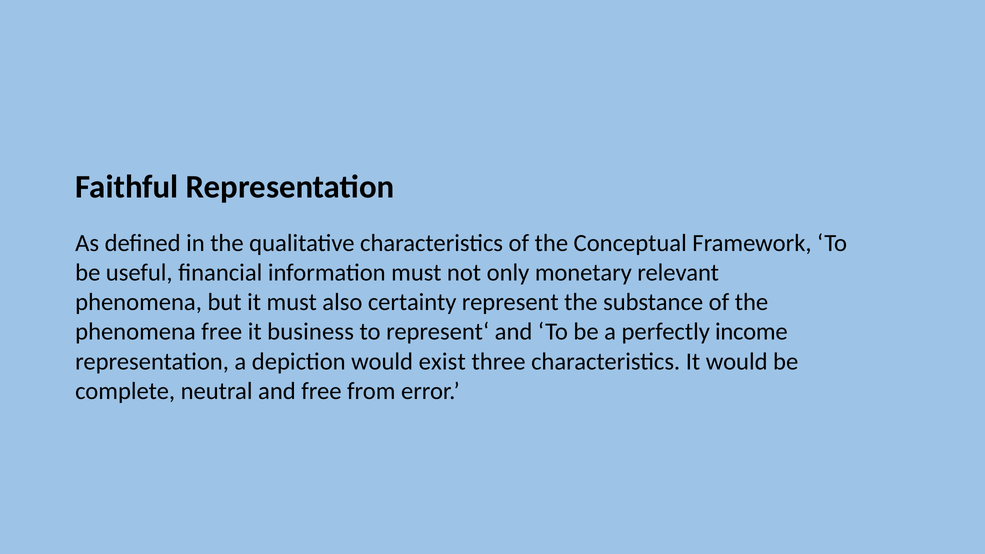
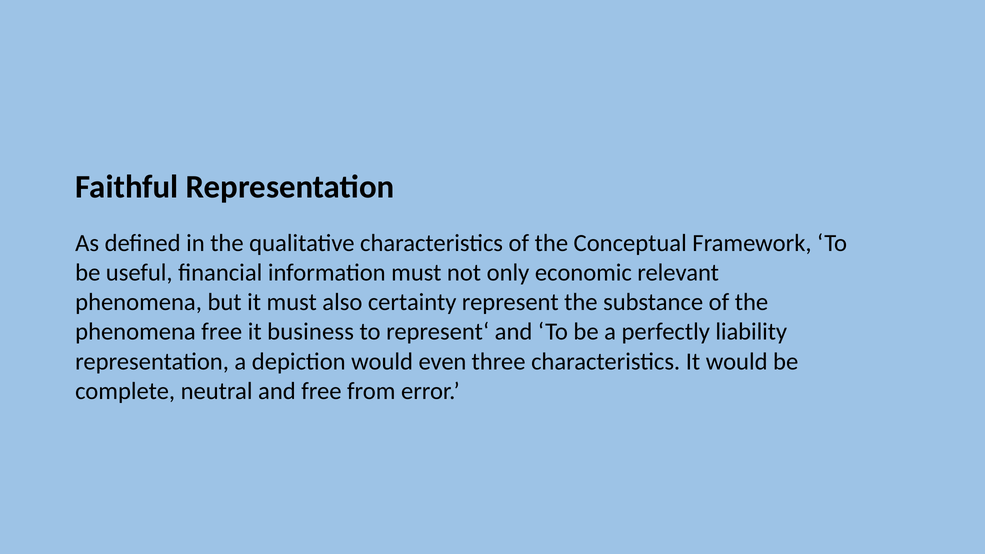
monetary: monetary -> economic
income: income -> liability
exist: exist -> even
